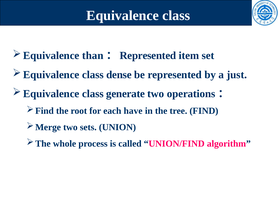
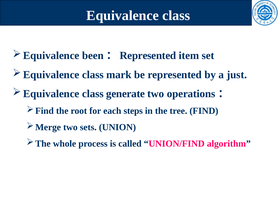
than: than -> been
dense: dense -> mark
have: have -> steps
